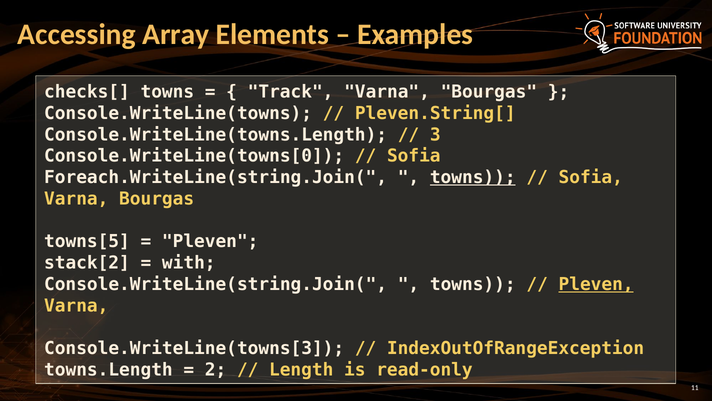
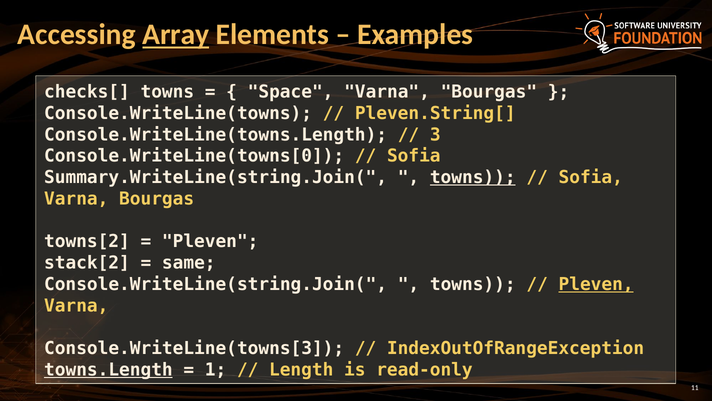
Array underline: none -> present
Track: Track -> Space
Foreach.WriteLine(string.Join(: Foreach.WriteLine(string.Join( -> Summary.WriteLine(string.Join(
towns[5: towns[5 -> towns[2
with: with -> same
towns.Length underline: none -> present
2: 2 -> 1
